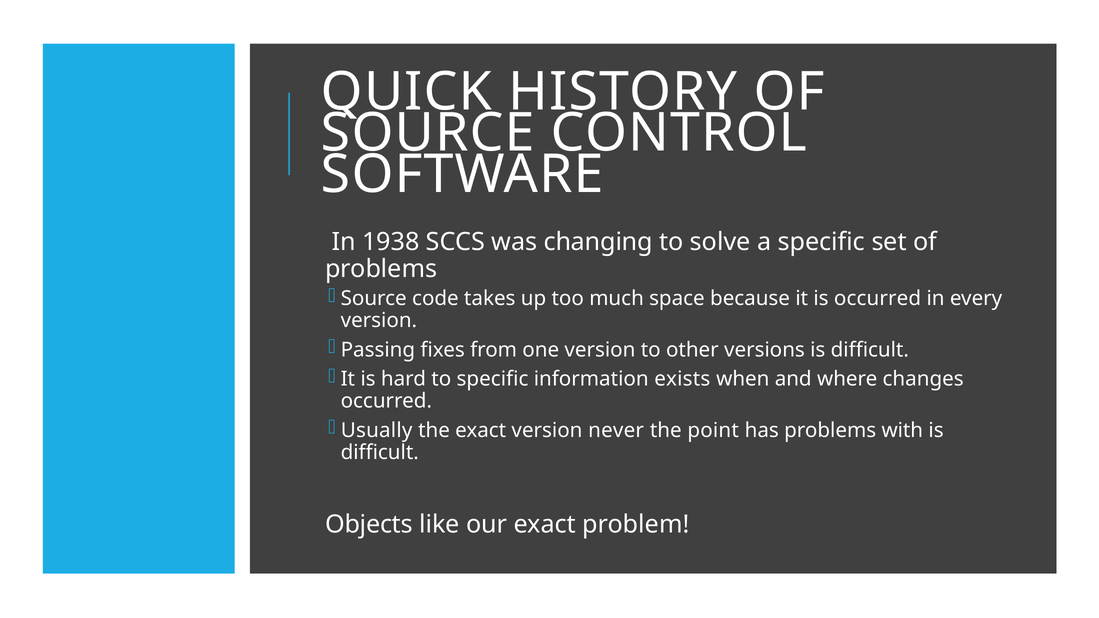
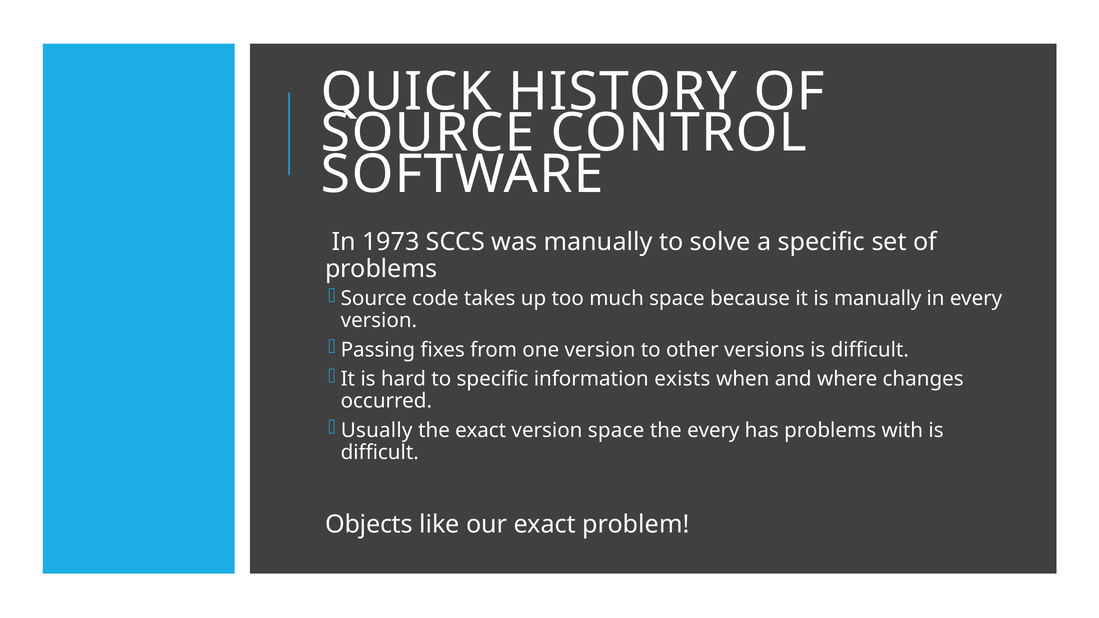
1938: 1938 -> 1973
was changing: changing -> manually
is occurred: occurred -> manually
version never: never -> space
the point: point -> every
